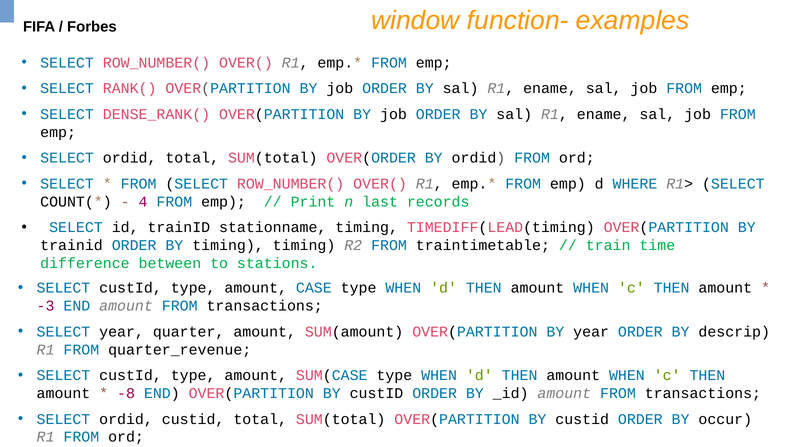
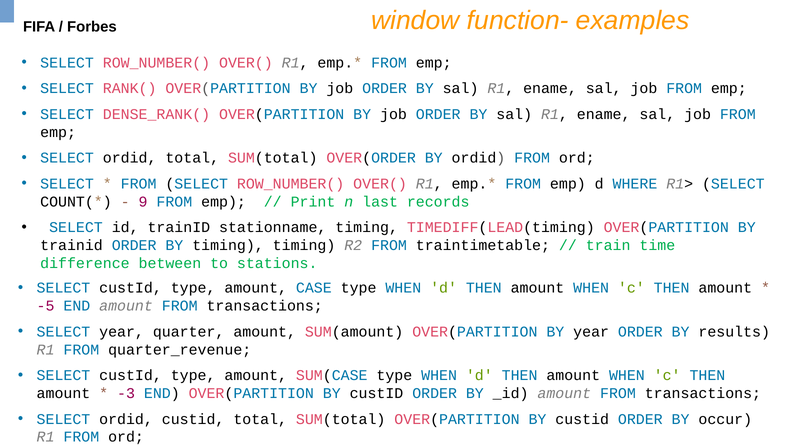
4: 4 -> 9
-3: -3 -> -5
descrip: descrip -> results
-8: -8 -> -3
